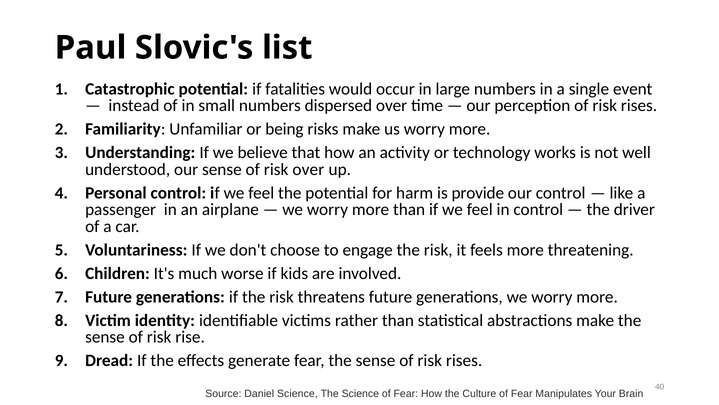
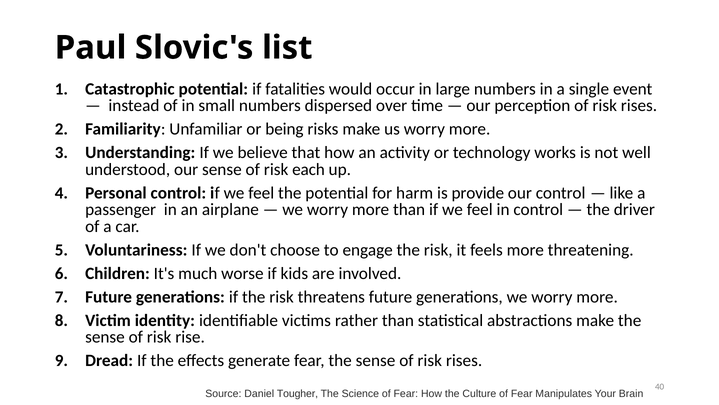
risk over: over -> each
Daniel Science: Science -> Tougher
